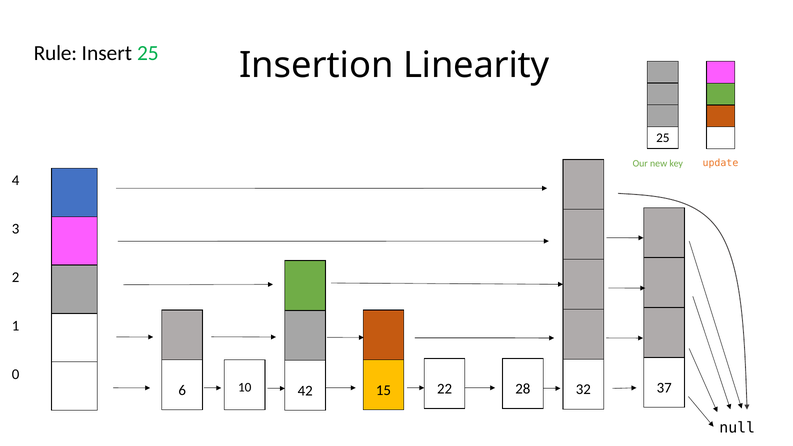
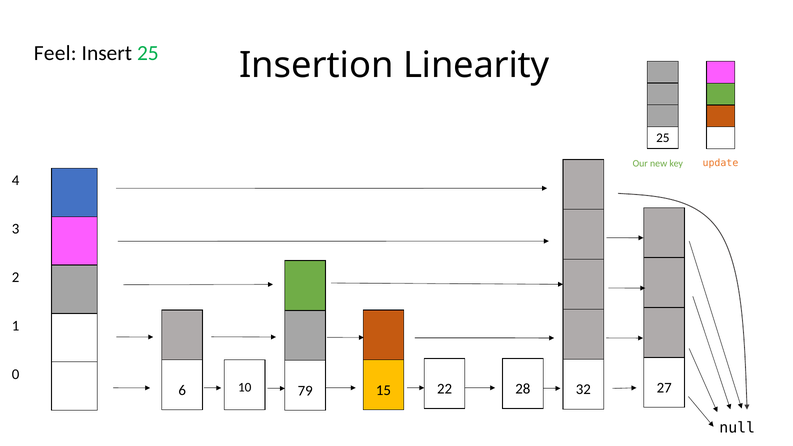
Rule: Rule -> Feel
42: 42 -> 79
37: 37 -> 27
